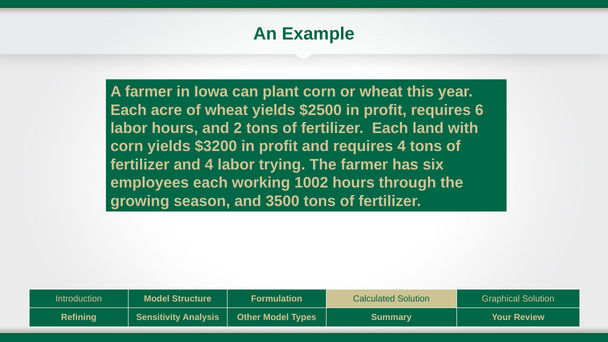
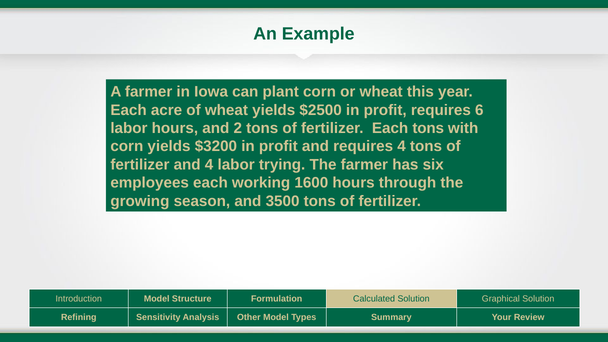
Each land: land -> tons
1002: 1002 -> 1600
